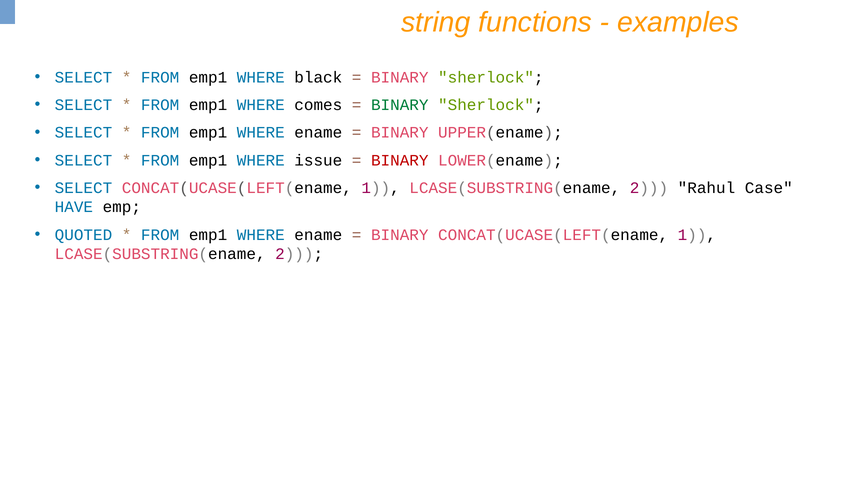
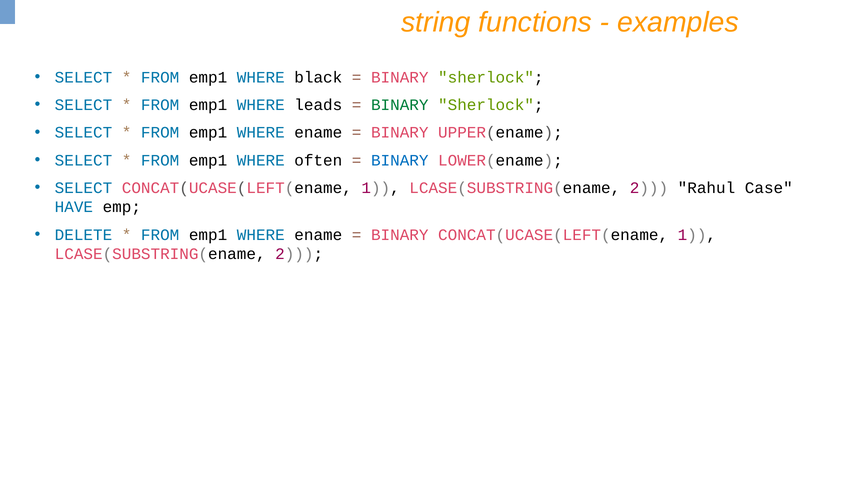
comes: comes -> leads
issue: issue -> often
BINARY at (400, 160) colour: red -> blue
QUOTED: QUOTED -> DELETE
